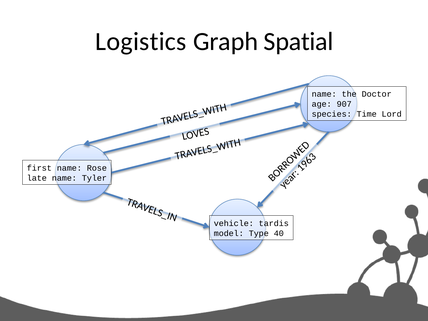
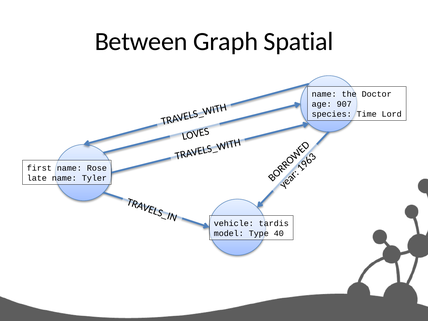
Logistics: Logistics -> Between
